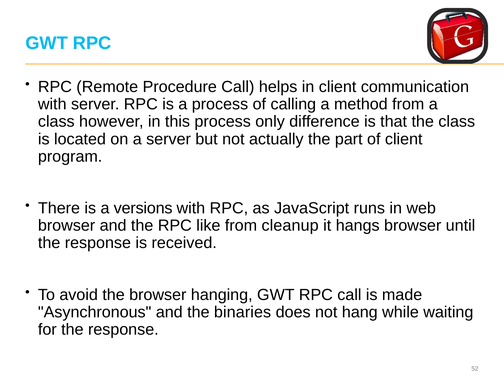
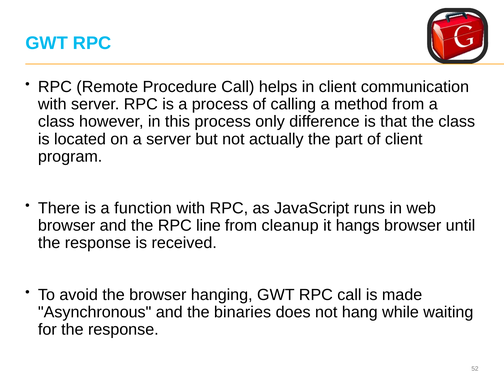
versions: versions -> function
like: like -> line
